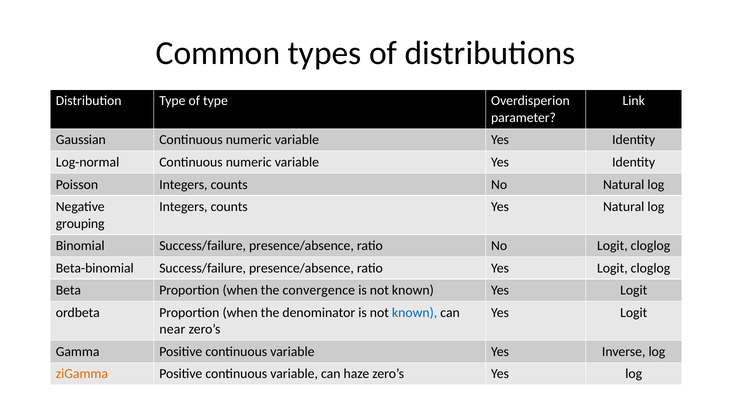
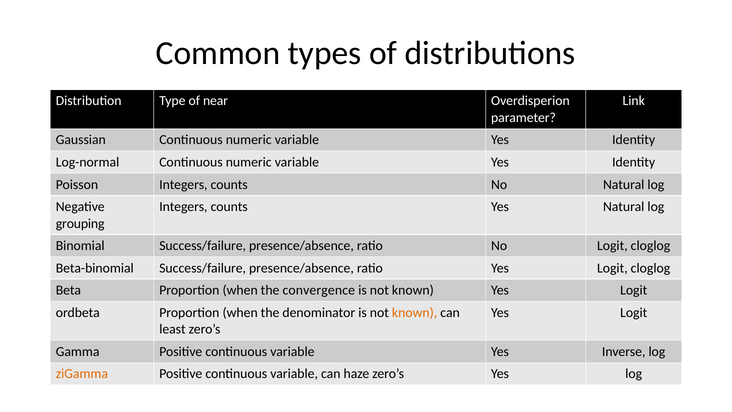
of type: type -> near
known at (415, 312) colour: blue -> orange
near: near -> least
